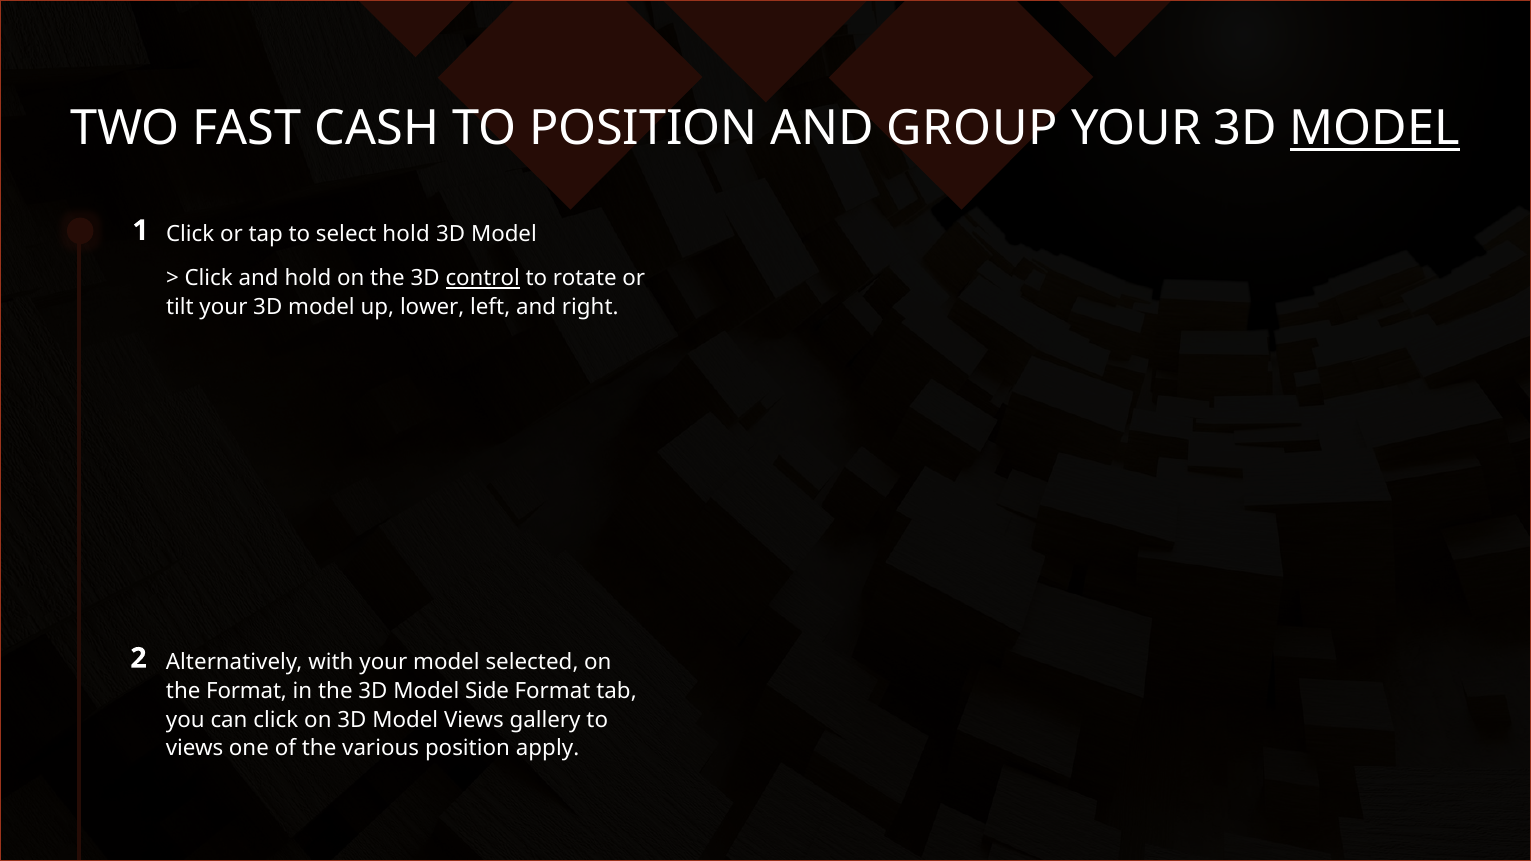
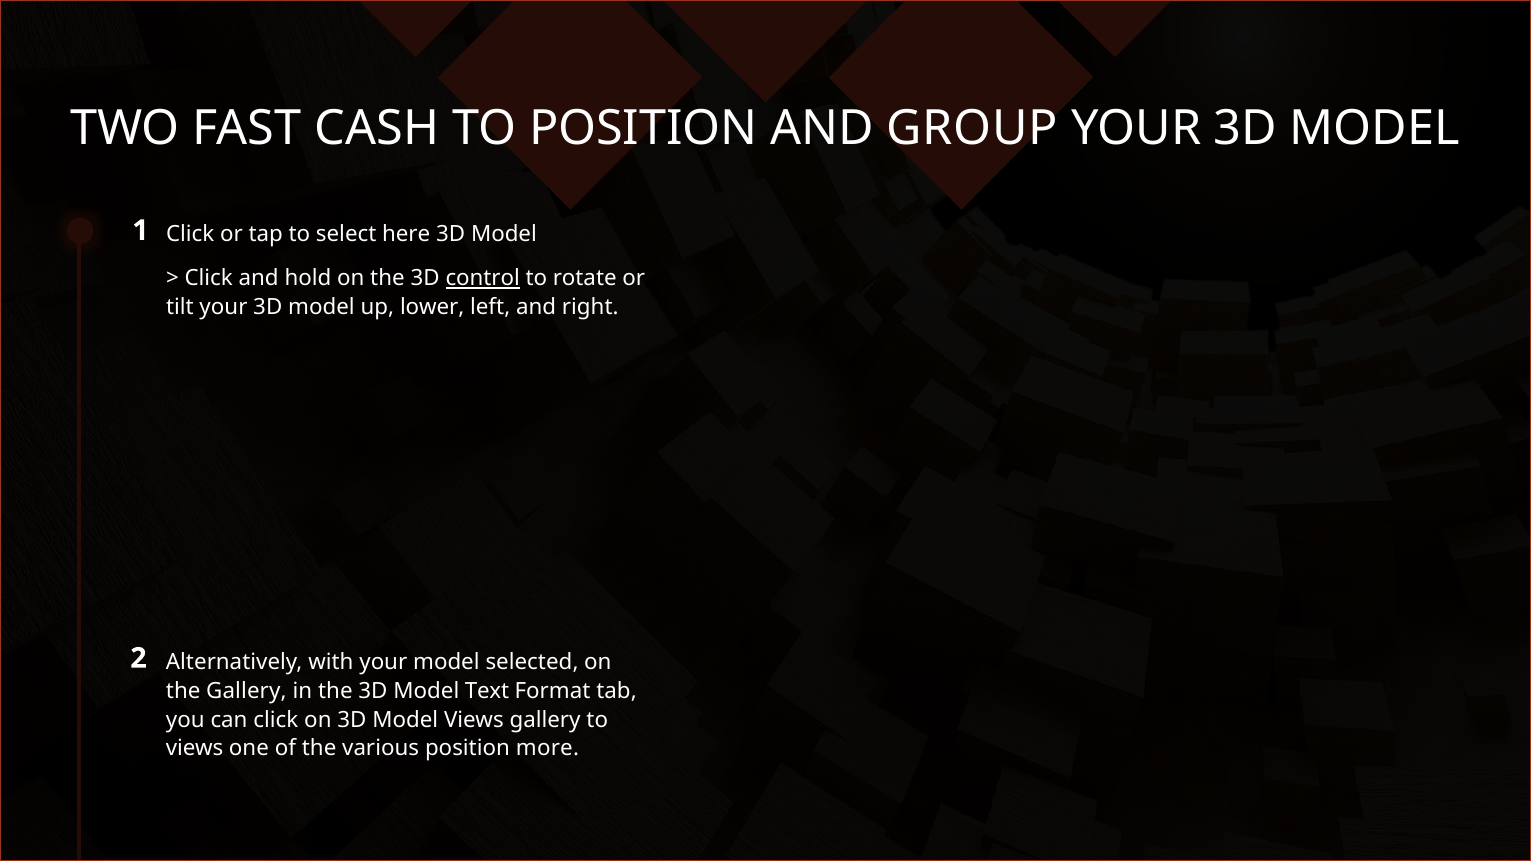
MODEL at (1375, 129) underline: present -> none
select hold: hold -> here
the Format: Format -> Gallery
Side: Side -> Text
apply: apply -> more
